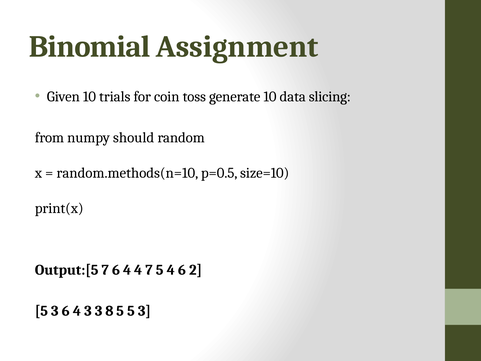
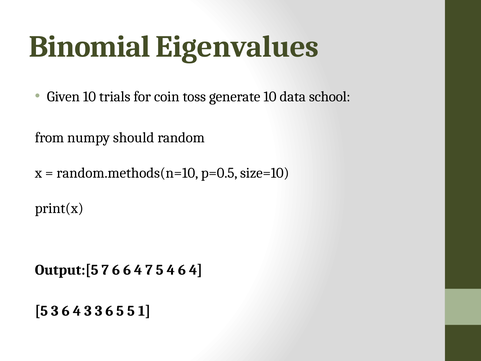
Assignment: Assignment -> Eigenvalues
slicing: slicing -> school
7 6 4: 4 -> 6
4 6 2: 2 -> 4
3 3 8: 8 -> 6
5 5 3: 3 -> 1
